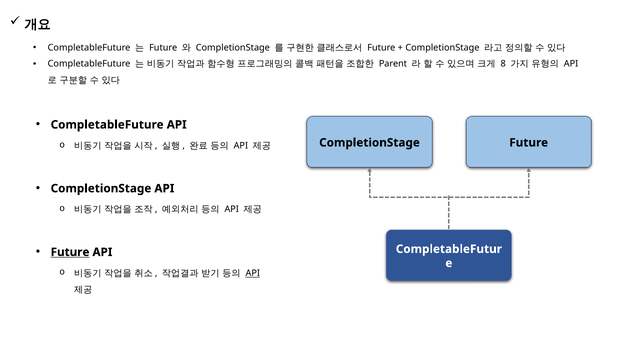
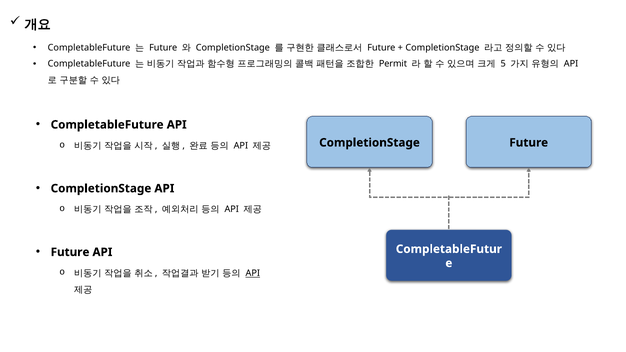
Parent: Parent -> Permit
8: 8 -> 5
Future at (70, 252) underline: present -> none
